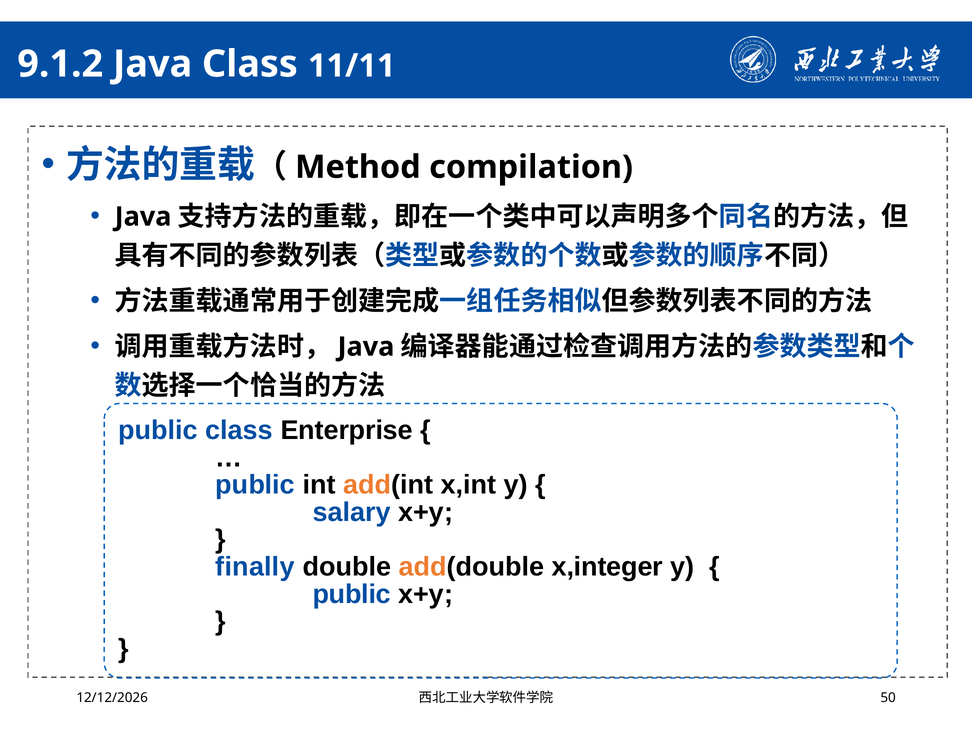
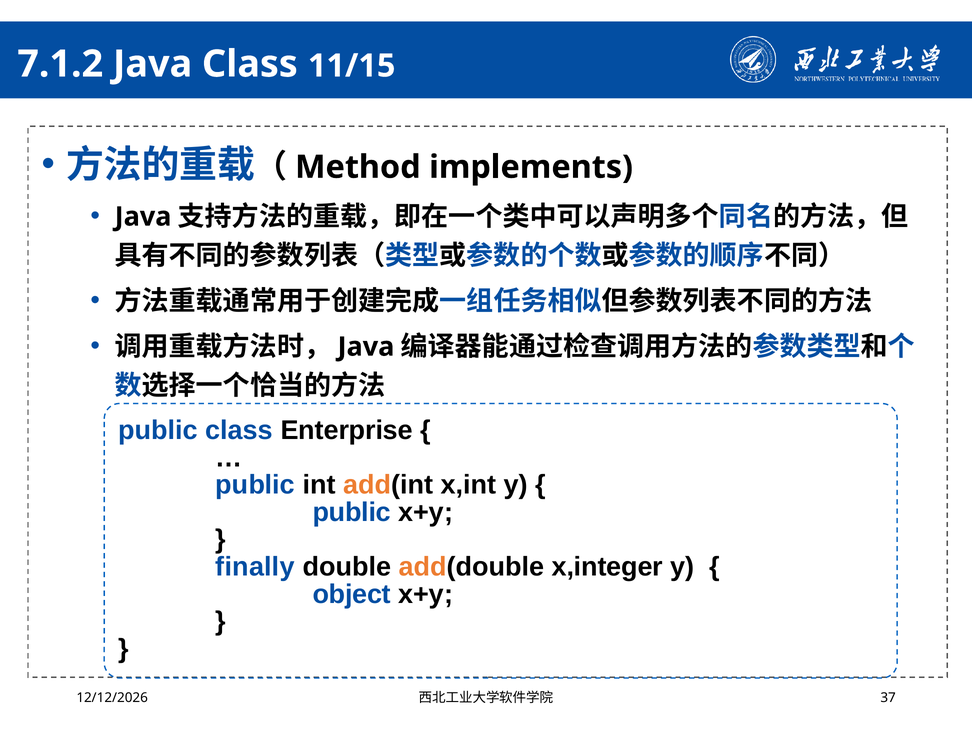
9.1.2: 9.1.2 -> 7.1.2
11/11: 11/11 -> 11/15
compilation: compilation -> implements
salary at (352, 512): salary -> public
public at (352, 594): public -> object
50: 50 -> 37
